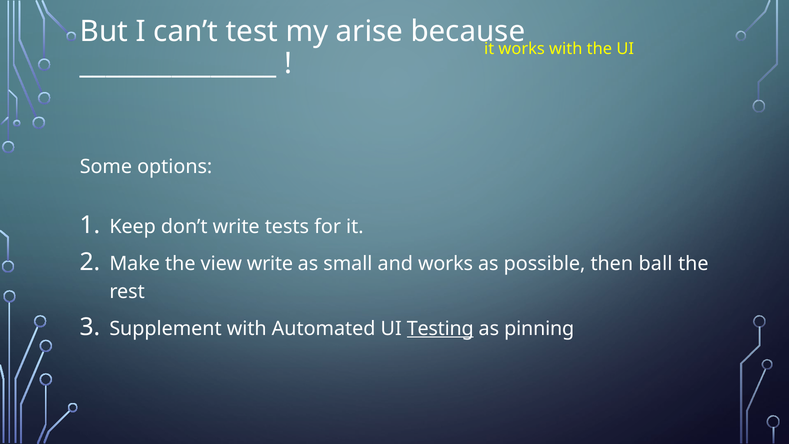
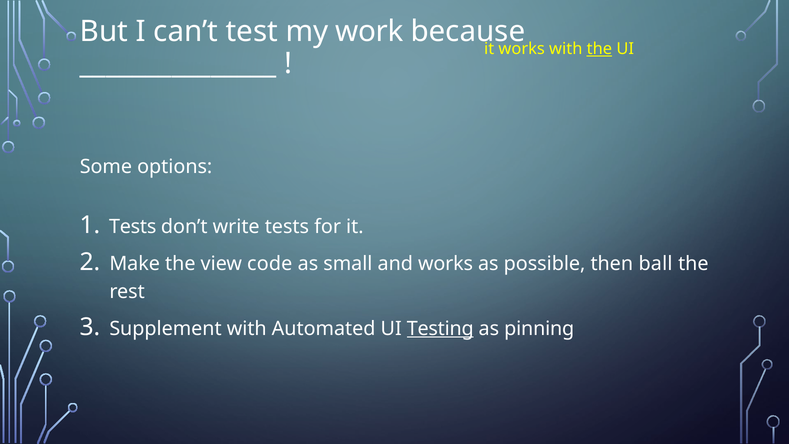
arise: arise -> work
the at (599, 49) underline: none -> present
Keep at (133, 227): Keep -> Tests
view write: write -> code
